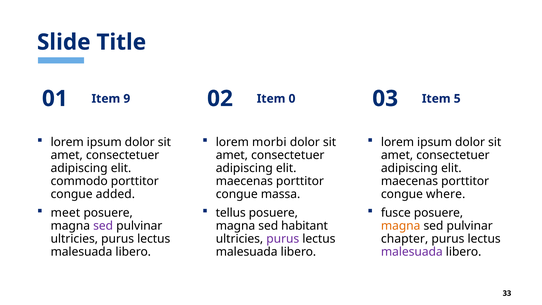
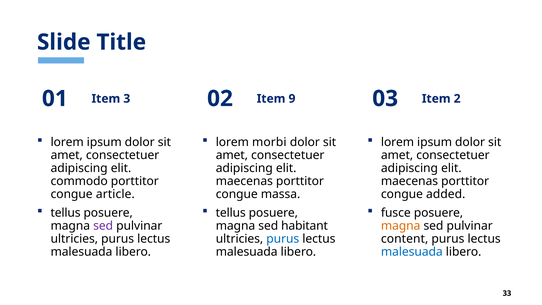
9: 9 -> 3
0: 0 -> 9
5: 5 -> 2
added: added -> article
where: where -> added
meet at (65, 213): meet -> tellus
purus at (283, 239) colour: purple -> blue
chapter: chapter -> content
malesuada at (412, 252) colour: purple -> blue
